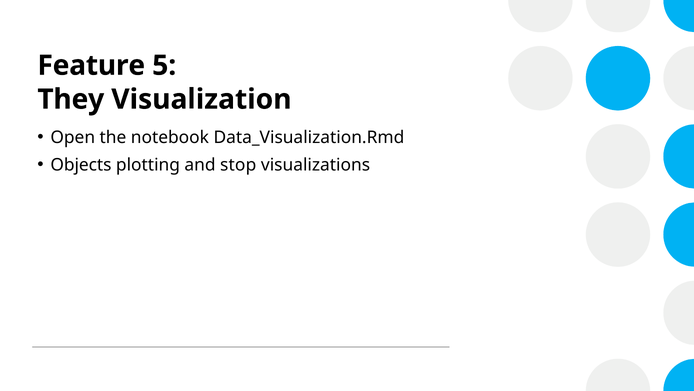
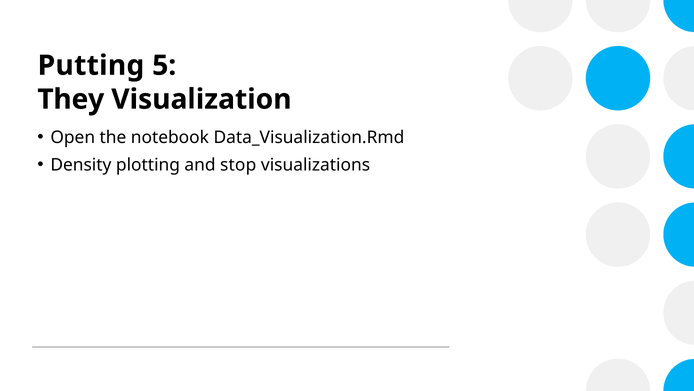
Feature: Feature -> Putting
Objects: Objects -> Density
